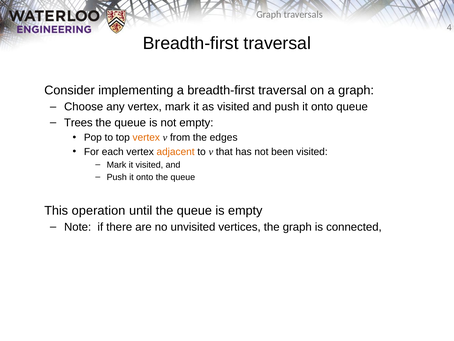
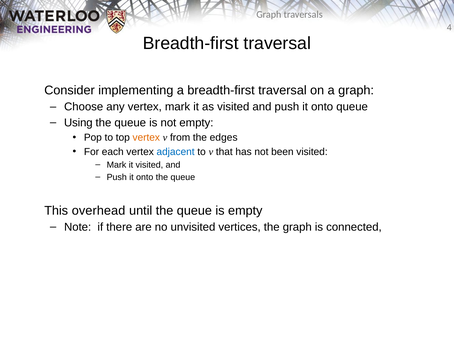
Trees: Trees -> Using
adjacent colour: orange -> blue
operation: operation -> overhead
